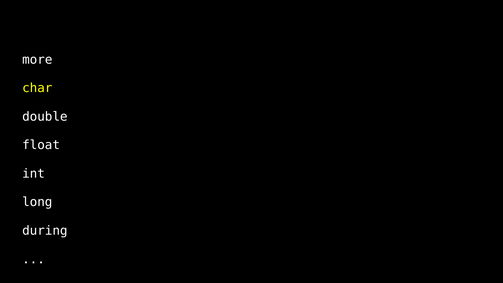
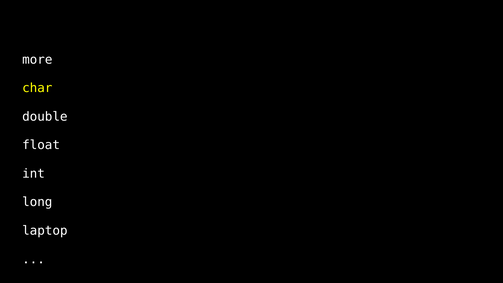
during: during -> laptop
